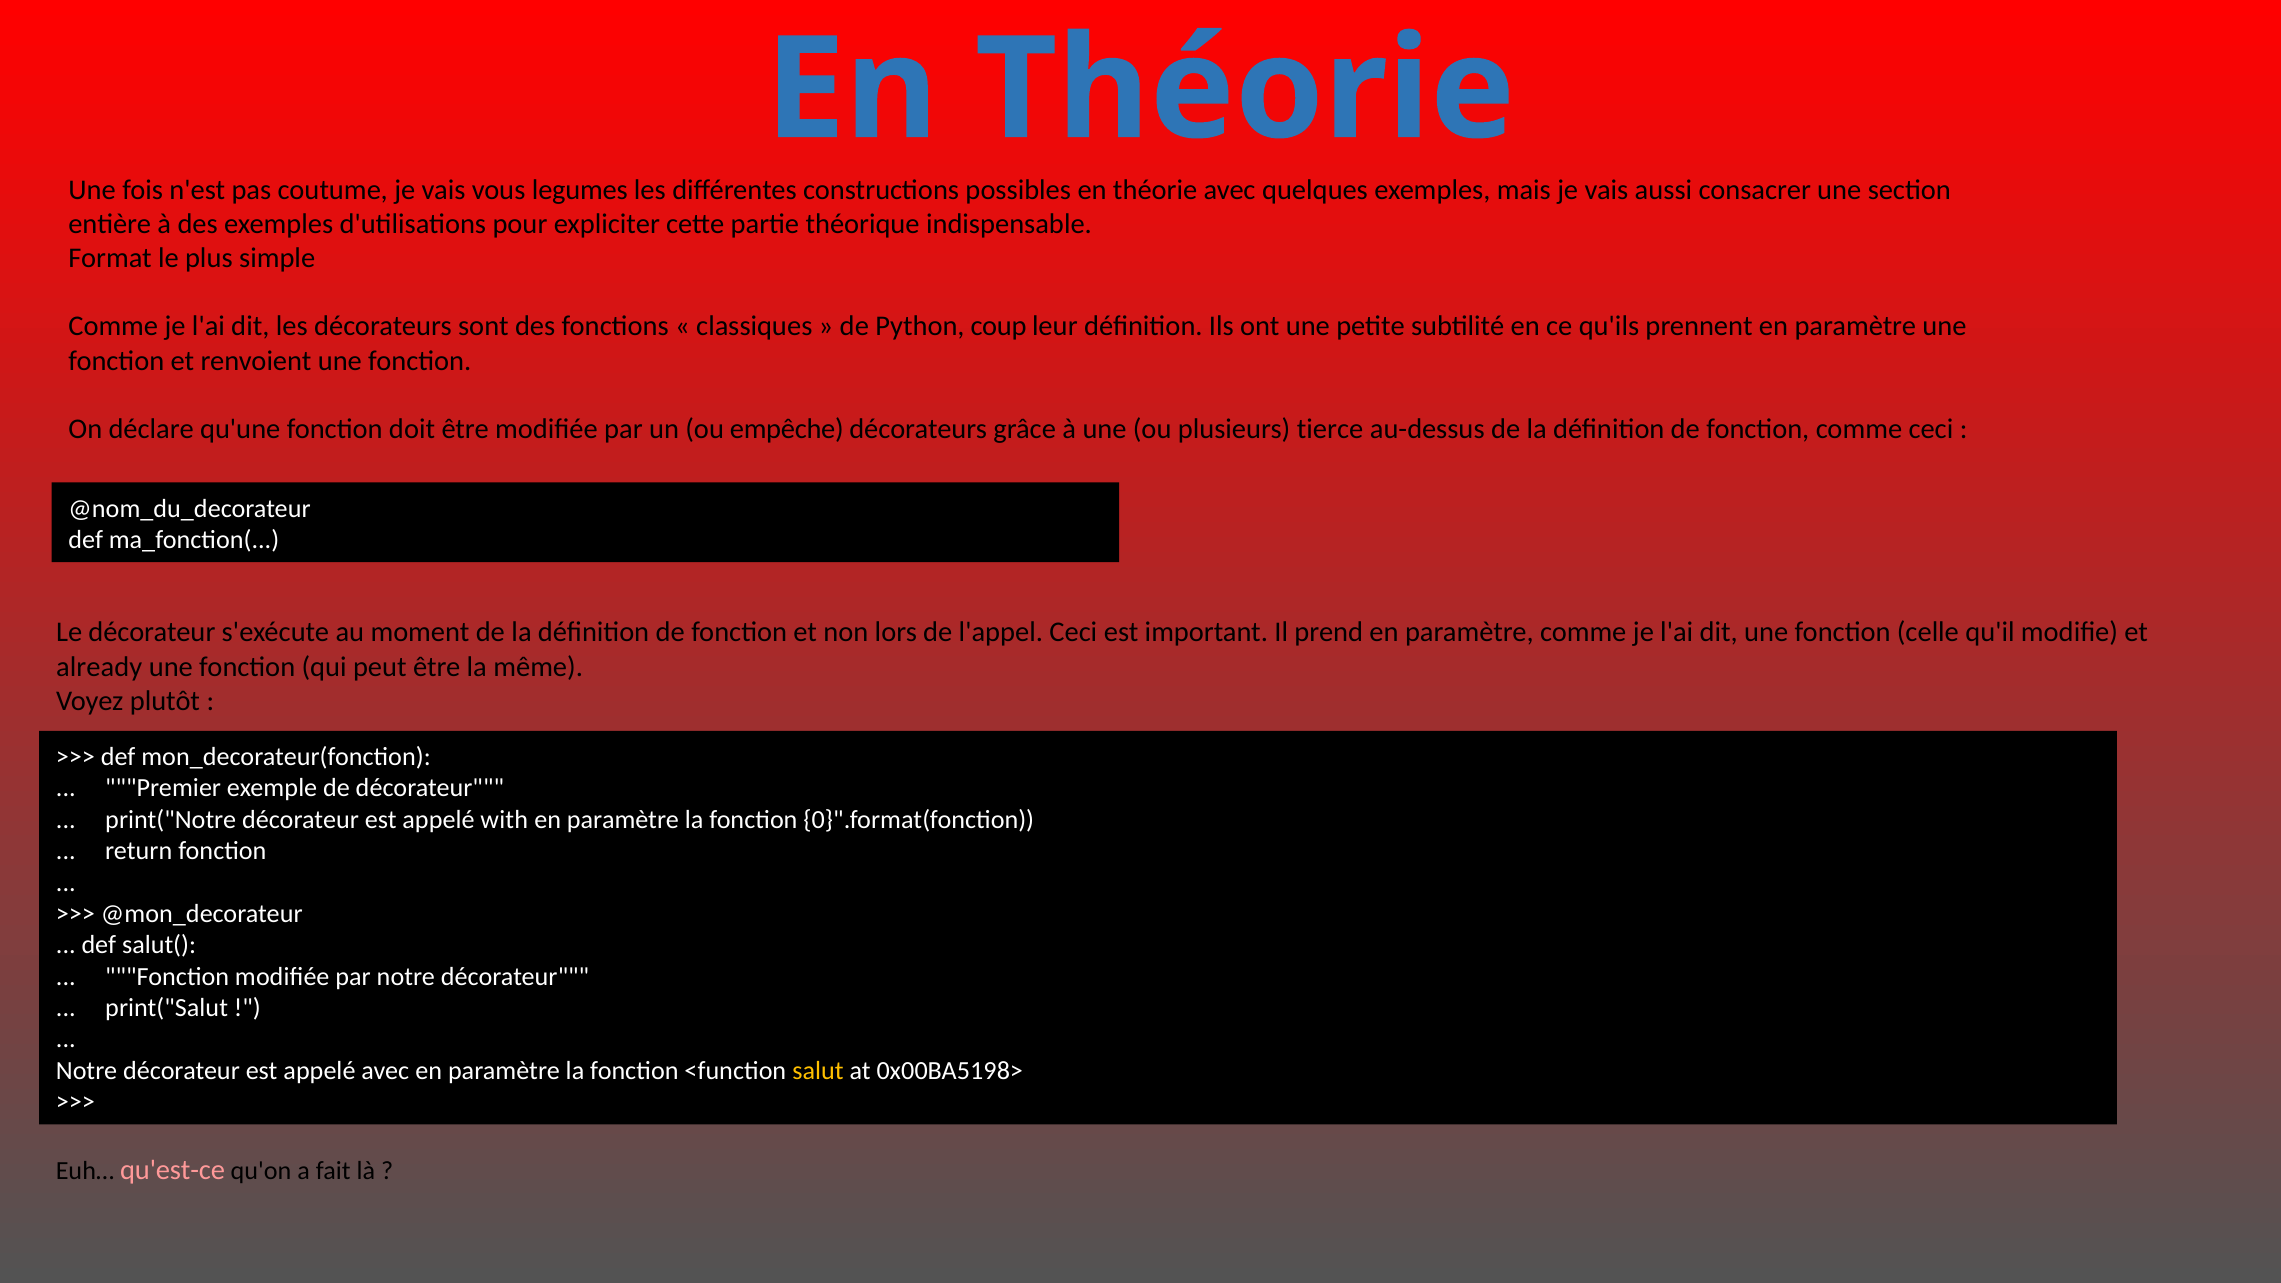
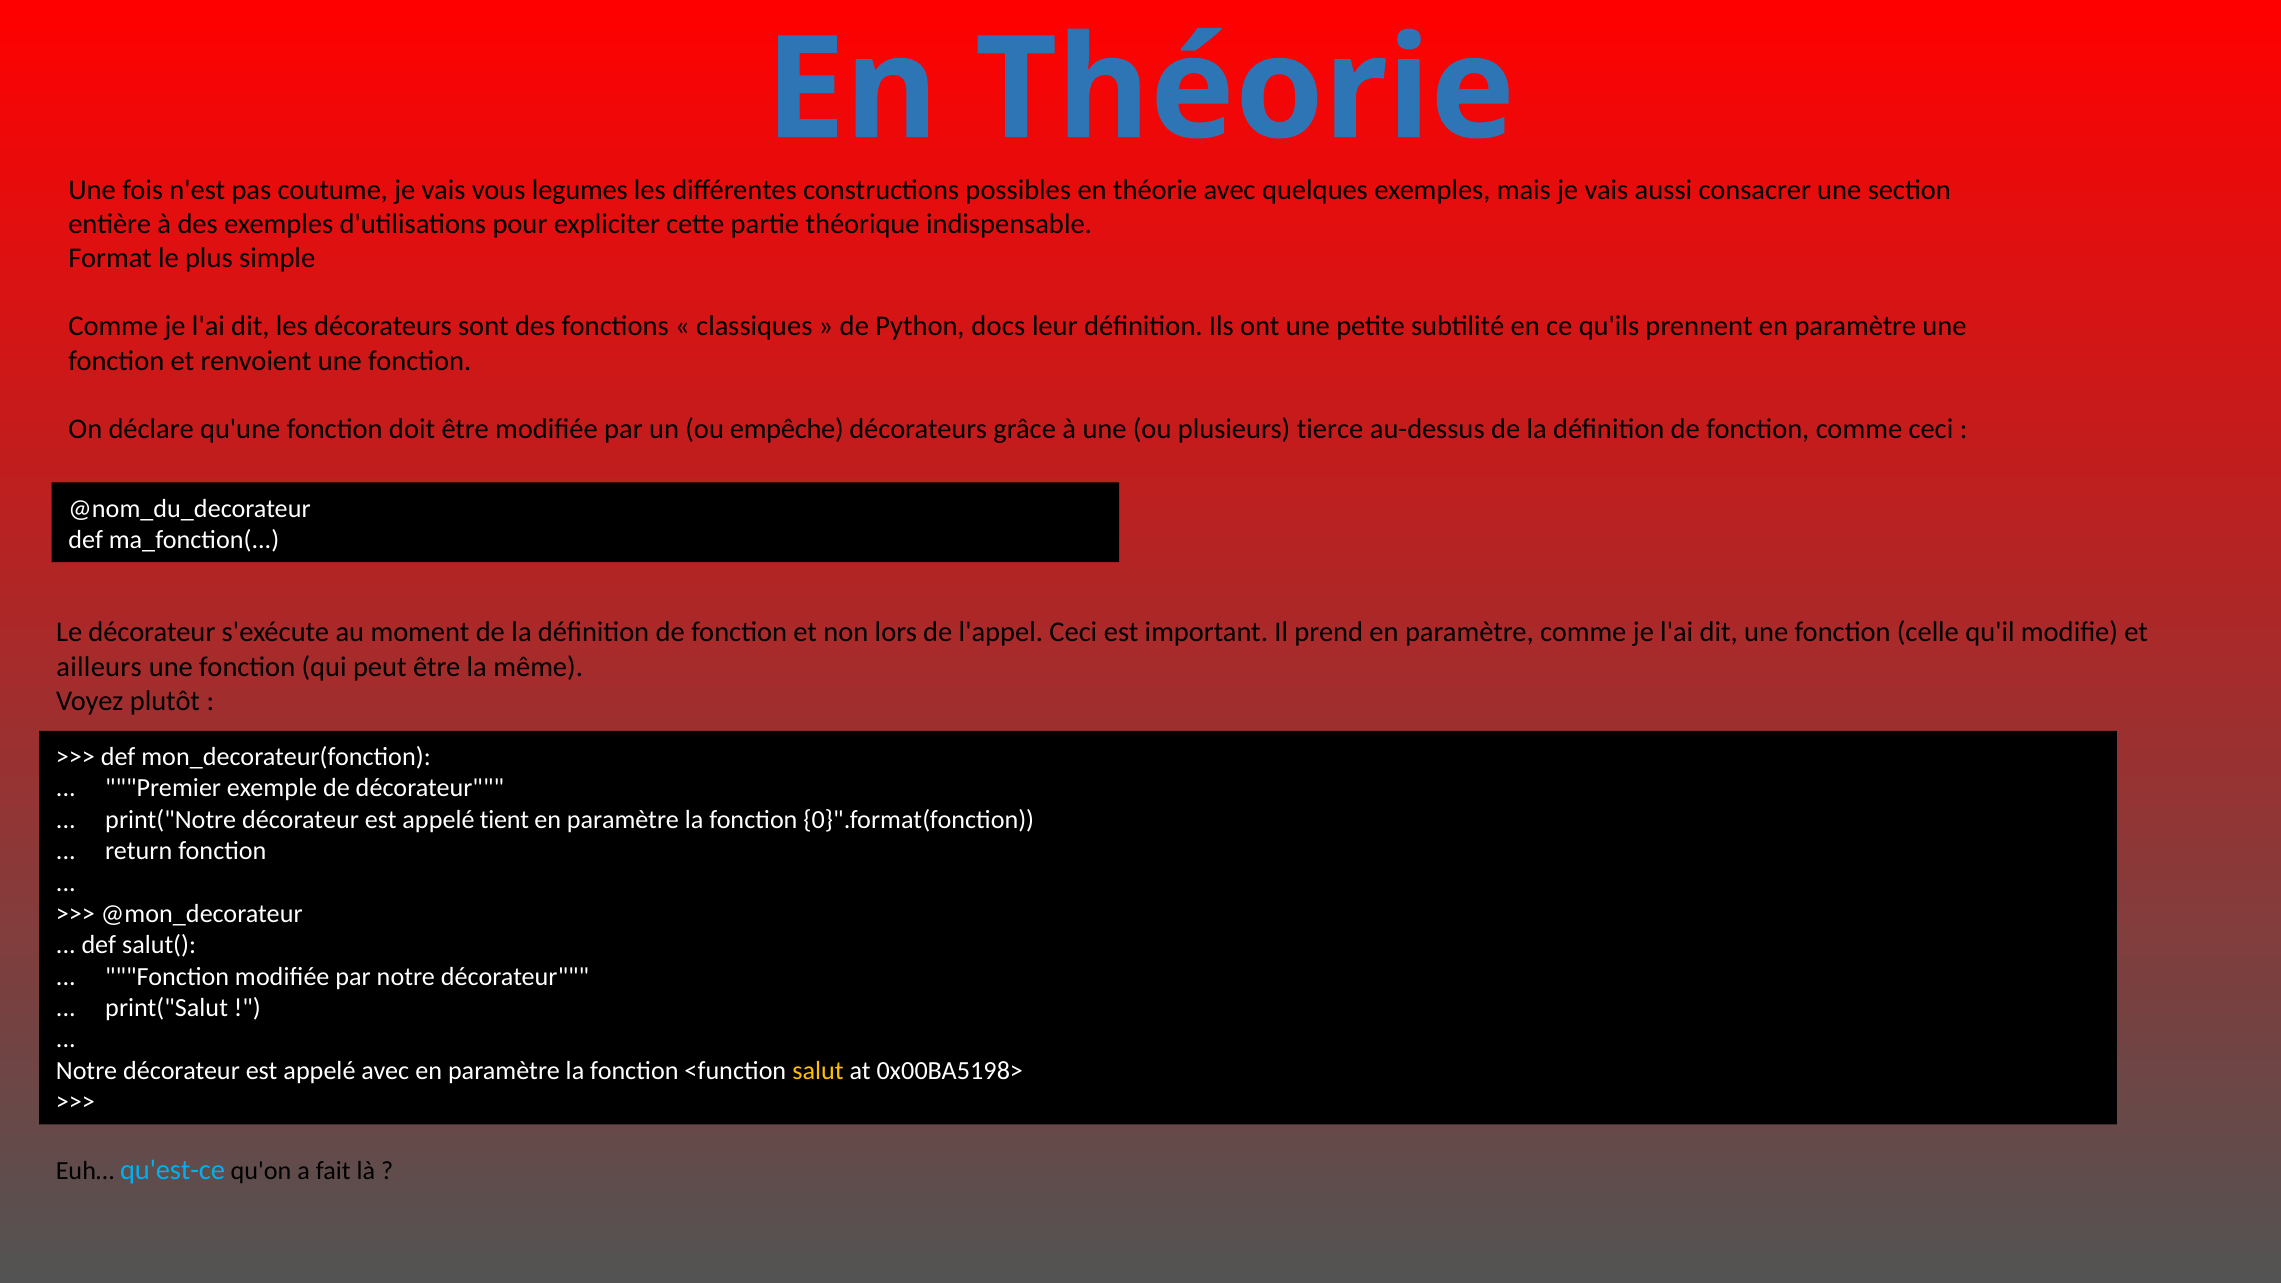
coup: coup -> docs
already: already -> ailleurs
with: with -> tient
qu'est-ce colour: pink -> light blue
